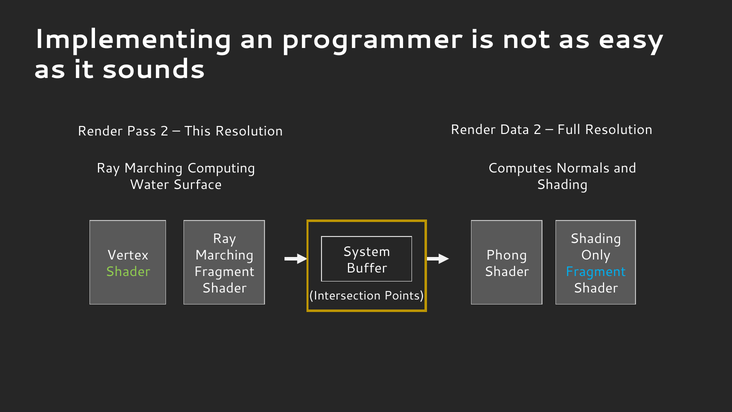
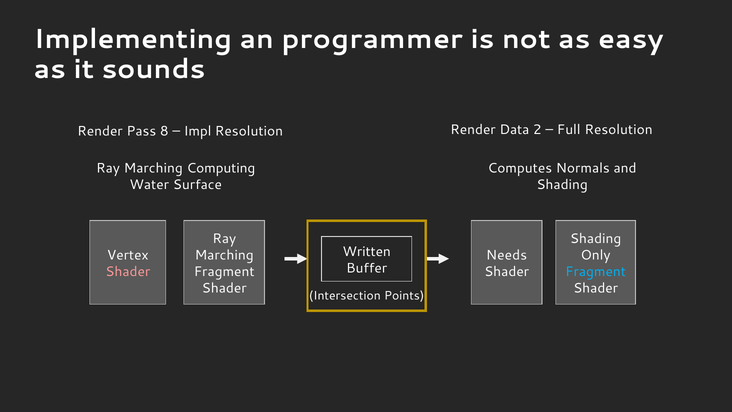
Pass 2: 2 -> 8
This: This -> Impl
System: System -> Written
Phong: Phong -> Needs
Shader at (128, 271) colour: light green -> pink
